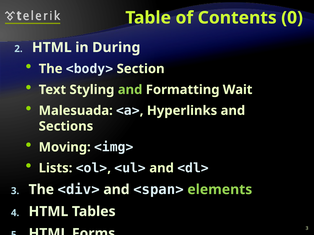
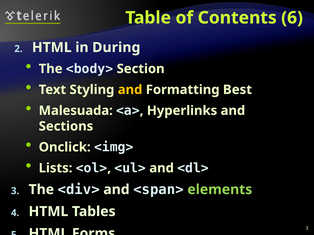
0: 0 -> 6
and at (130, 90) colour: light green -> yellow
Wait: Wait -> Best
Moving: Moving -> Onclick
